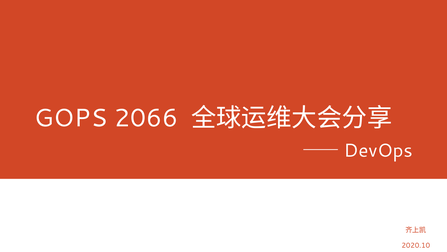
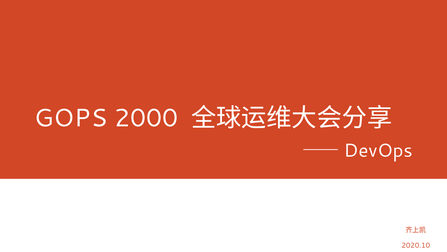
2066: 2066 -> 2000
